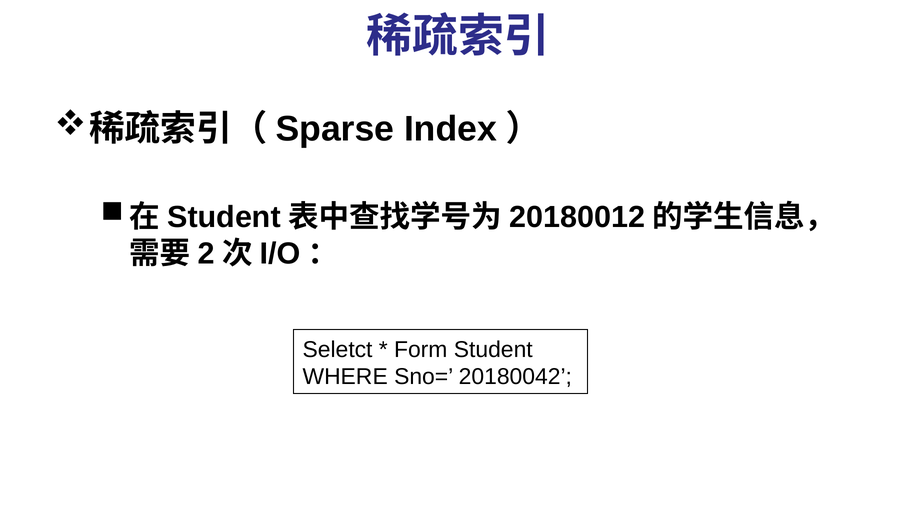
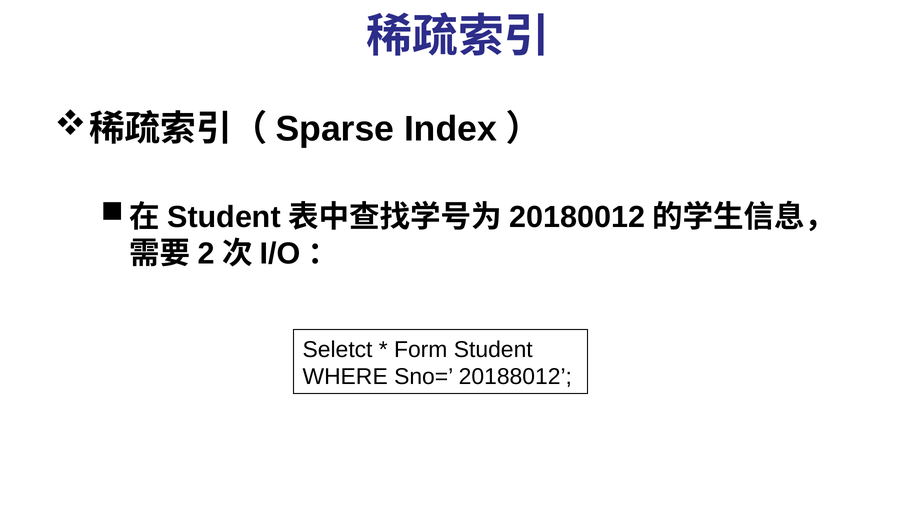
20180042: 20180042 -> 20188012
